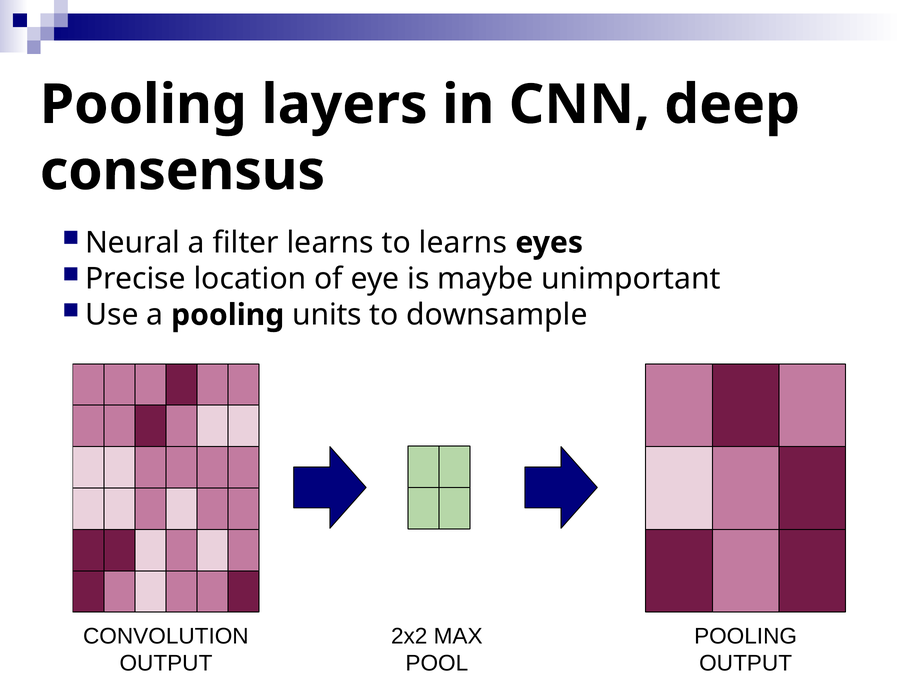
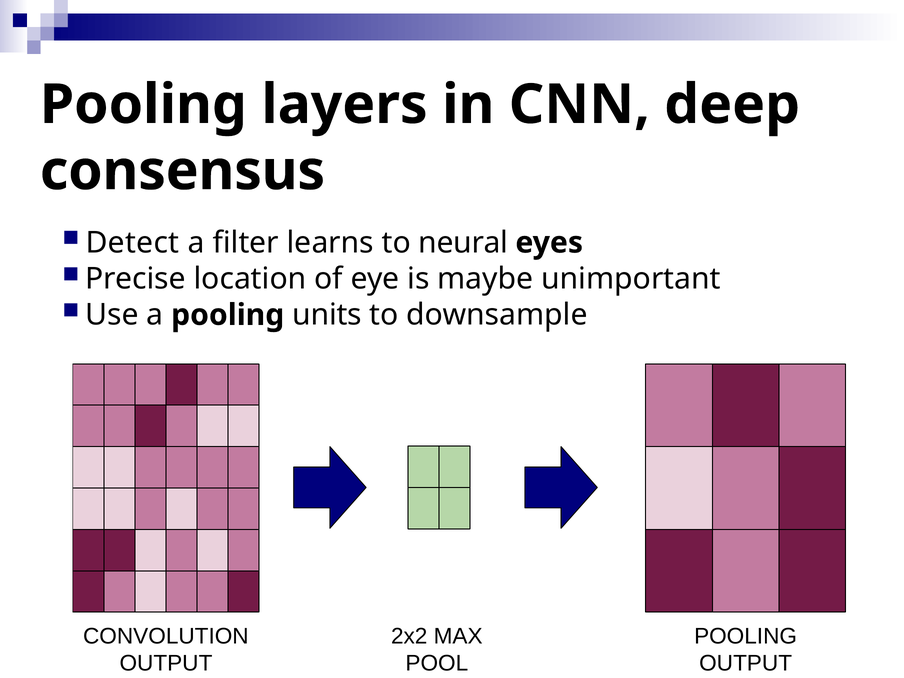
Neural: Neural -> Detect
to learns: learns -> neural
